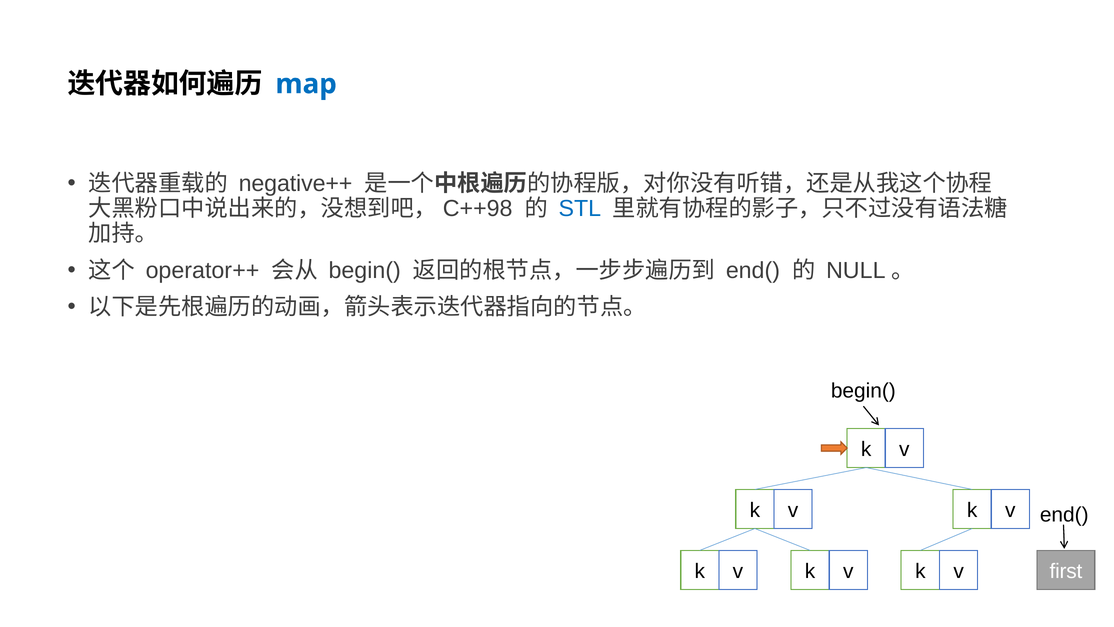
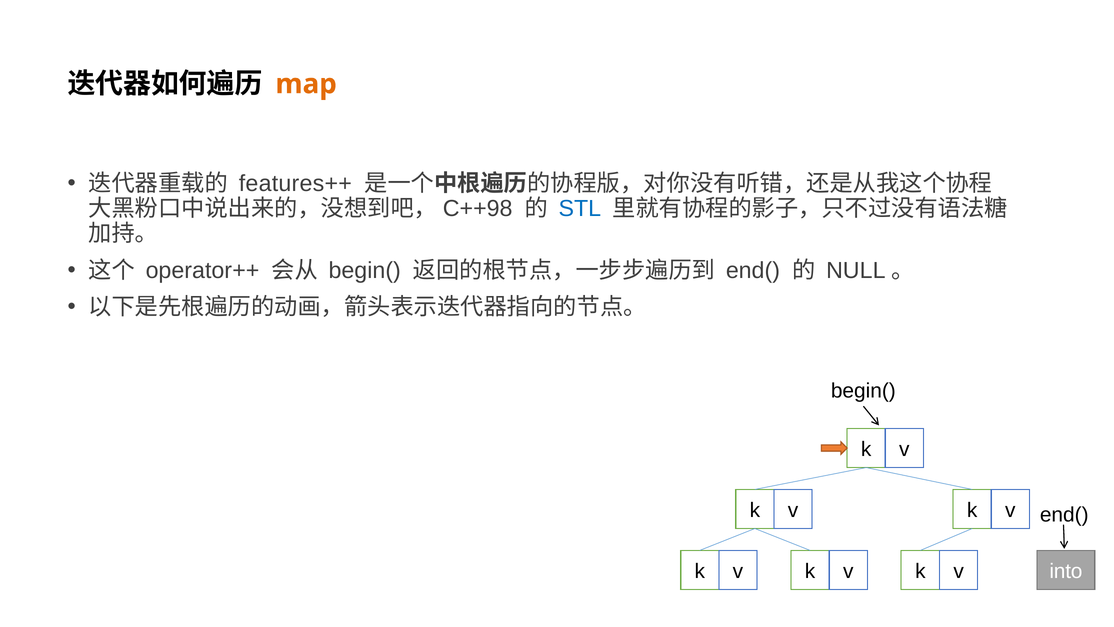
map colour: blue -> orange
negative++: negative++ -> features++
first: first -> into
